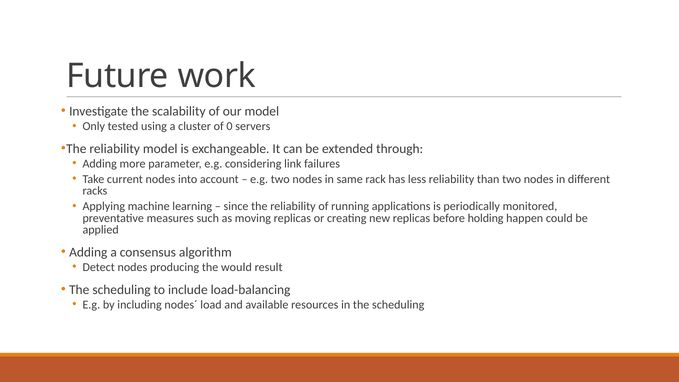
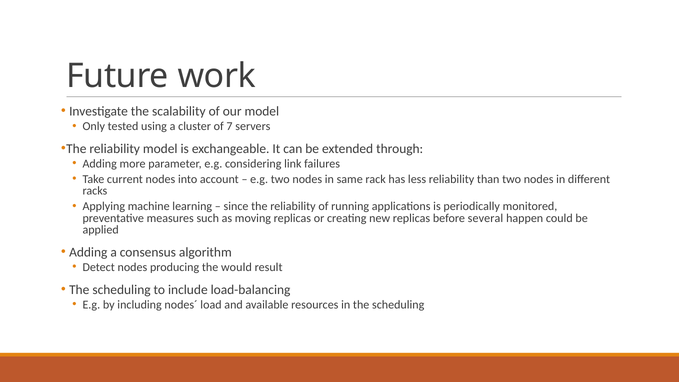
0: 0 -> 7
holding: holding -> several
